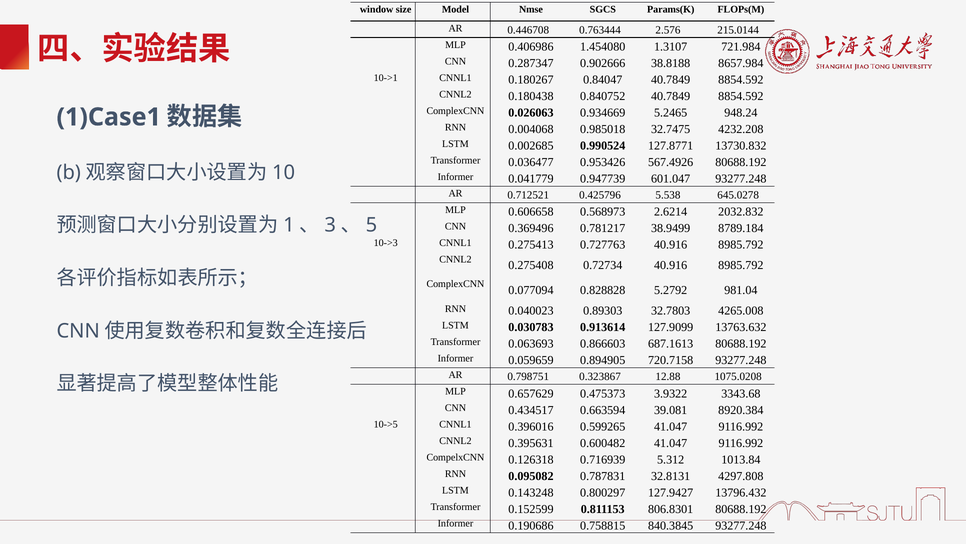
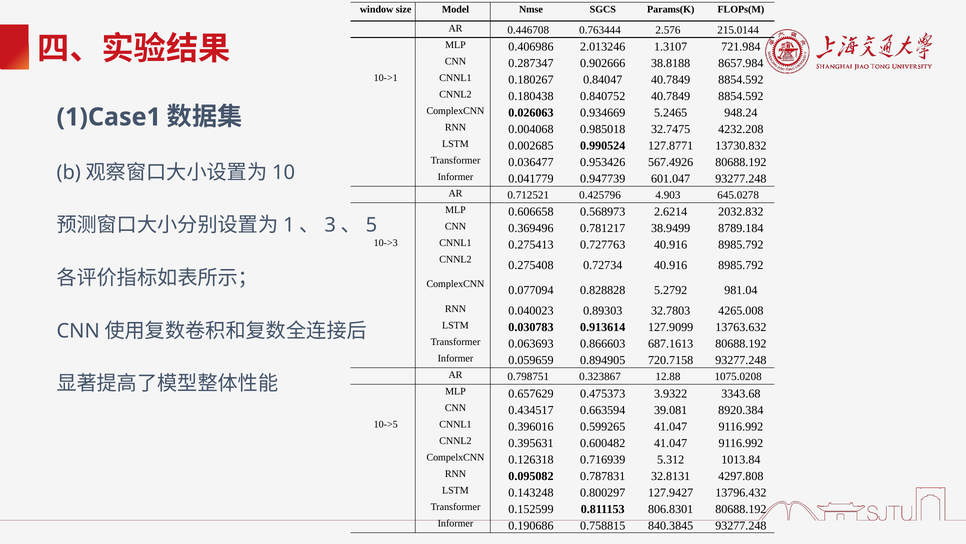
1.454080: 1.454080 -> 2.013246
5.538: 5.538 -> 4.903
